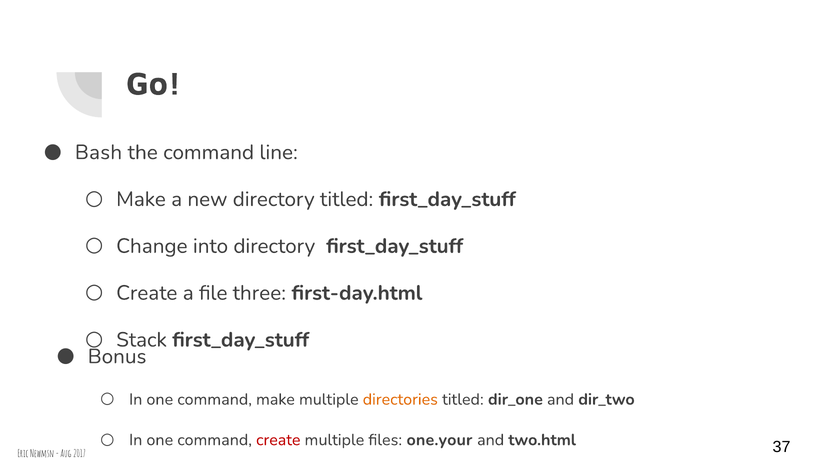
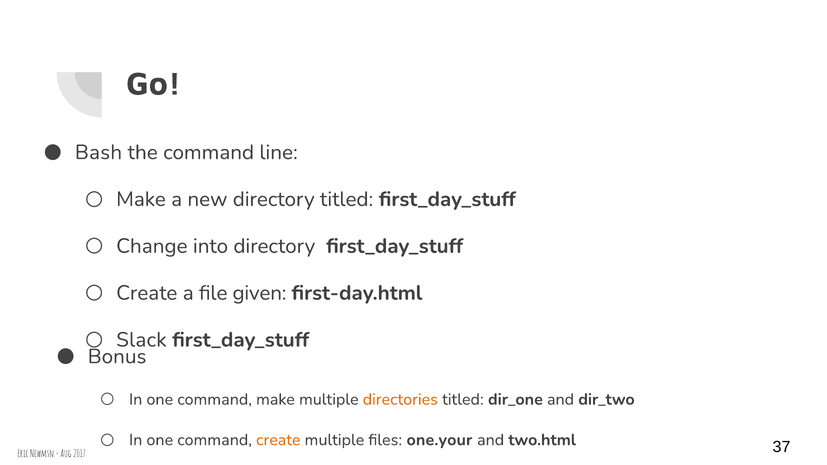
three: three -> given
Stack: Stack -> Slack
create at (278, 440) colour: red -> orange
